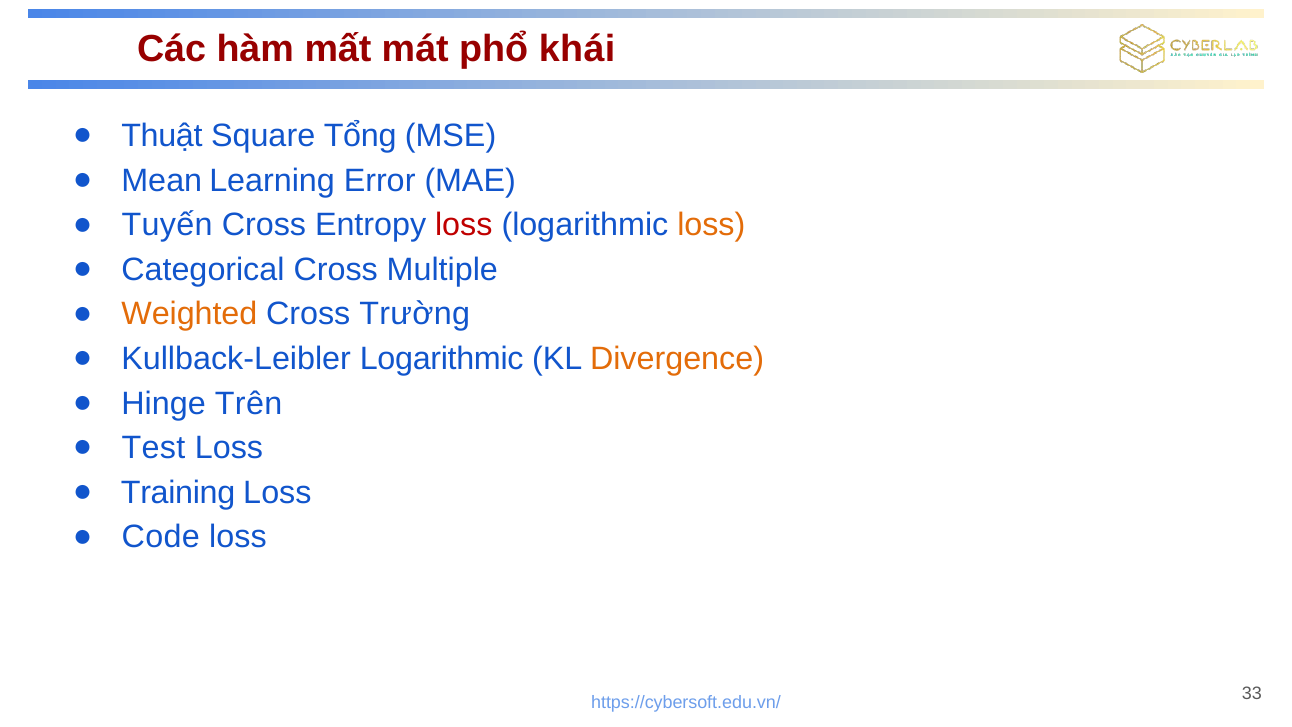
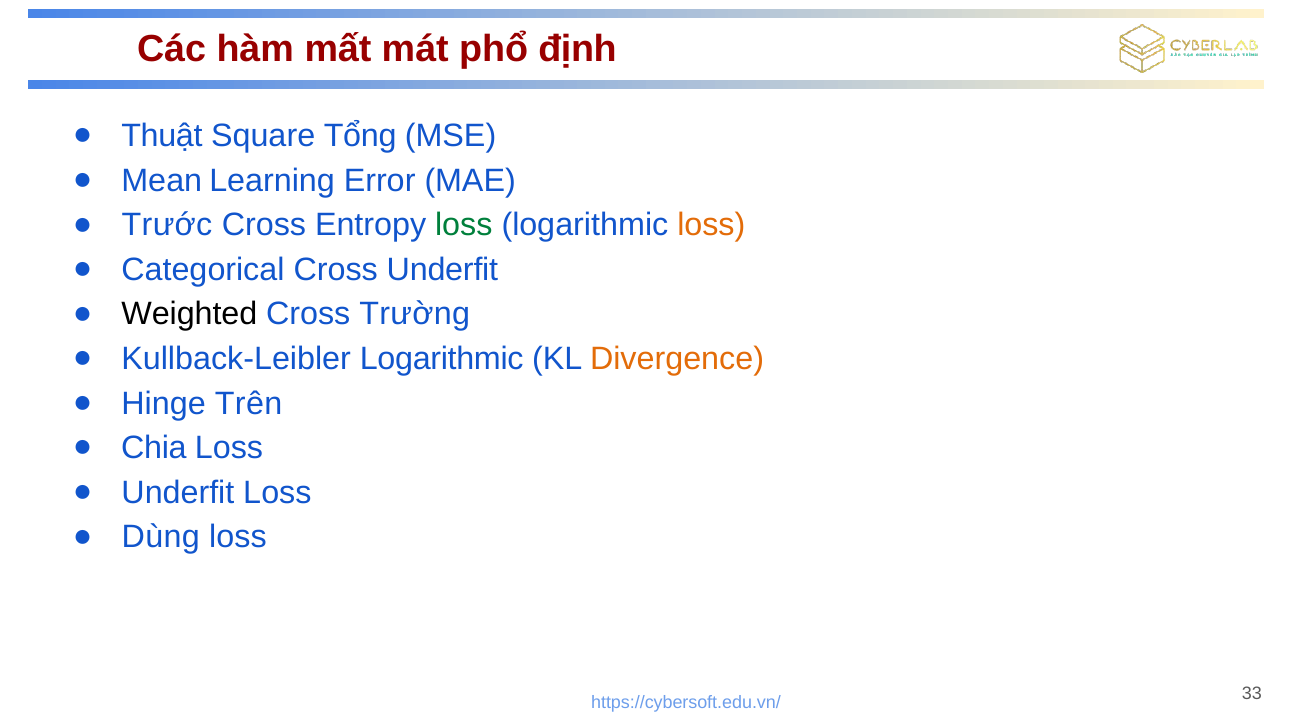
khái: khái -> định
Tuyến: Tuyến -> Trước
loss at (464, 225) colour: red -> green
Cross Multiple: Multiple -> Underfit
Weighted colour: orange -> black
Test: Test -> Chia
Training at (178, 492): Training -> Underfit
Code: Code -> Dùng
